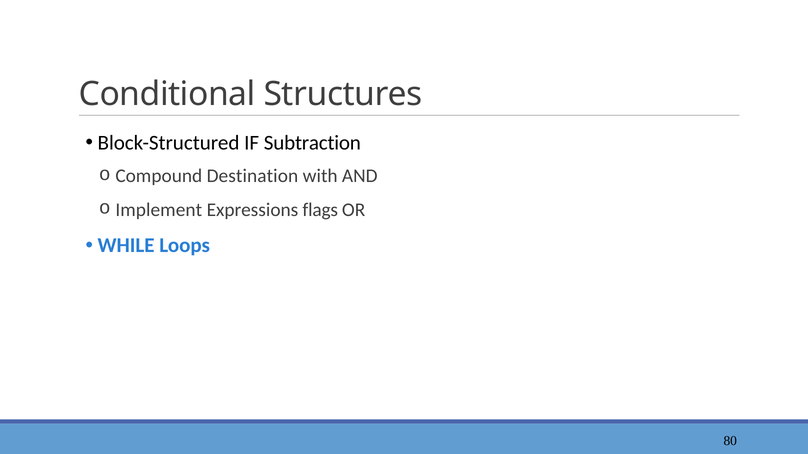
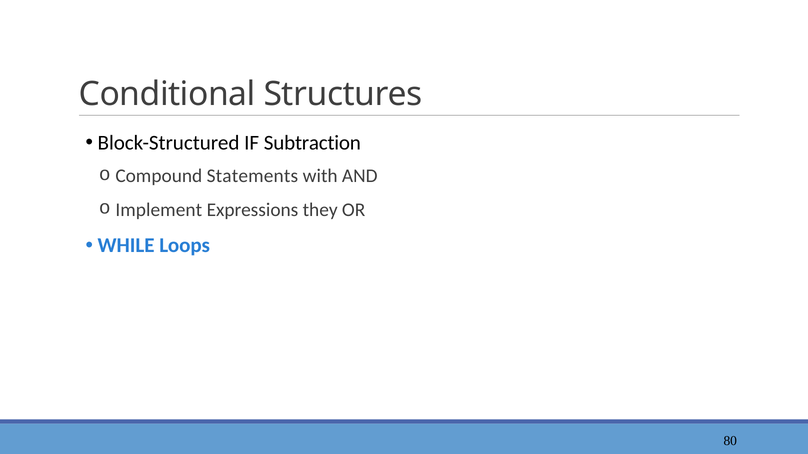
Destination: Destination -> Statements
flags: flags -> they
